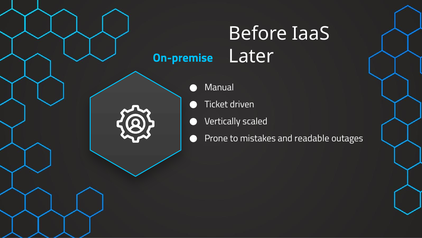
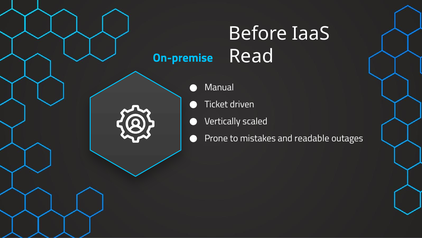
Later: Later -> Read
